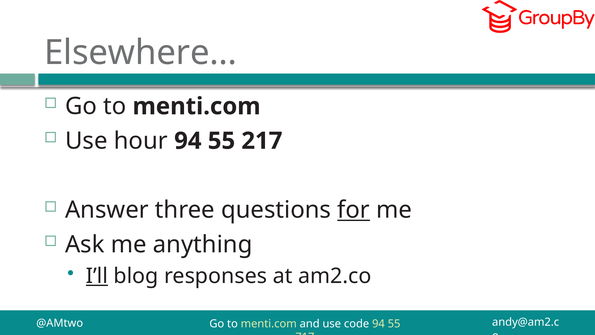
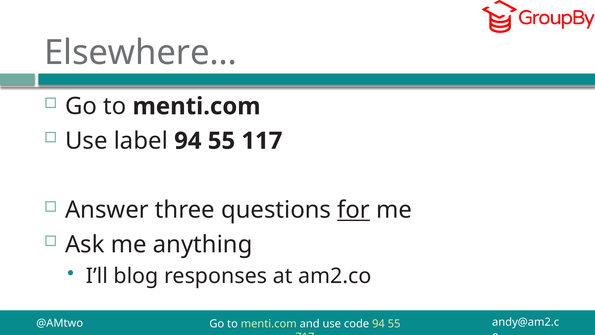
hour: hour -> label
217: 217 -> 117
I’ll underline: present -> none
